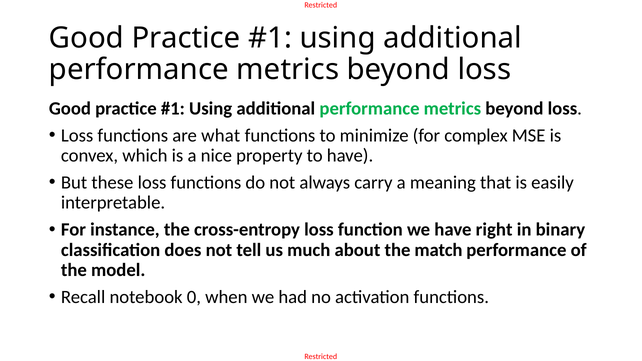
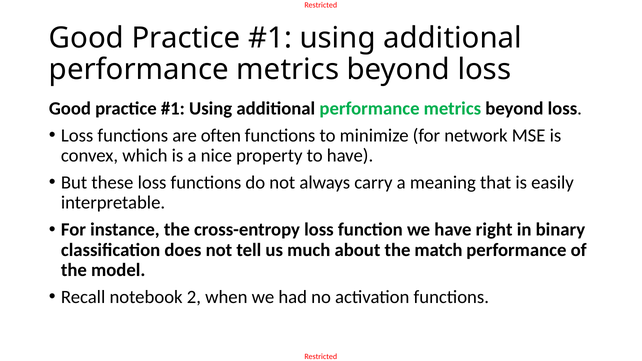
what: what -> often
complex: complex -> network
0: 0 -> 2
